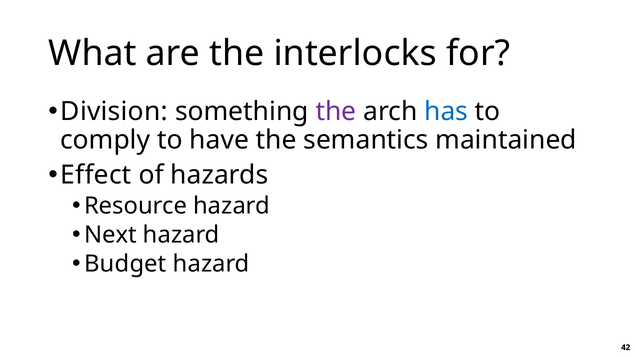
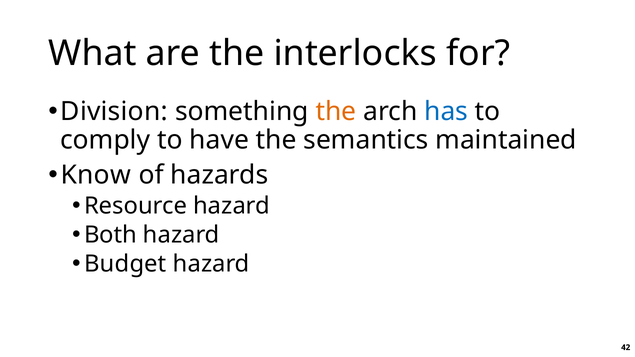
the at (336, 112) colour: purple -> orange
Effect: Effect -> Know
Next: Next -> Both
